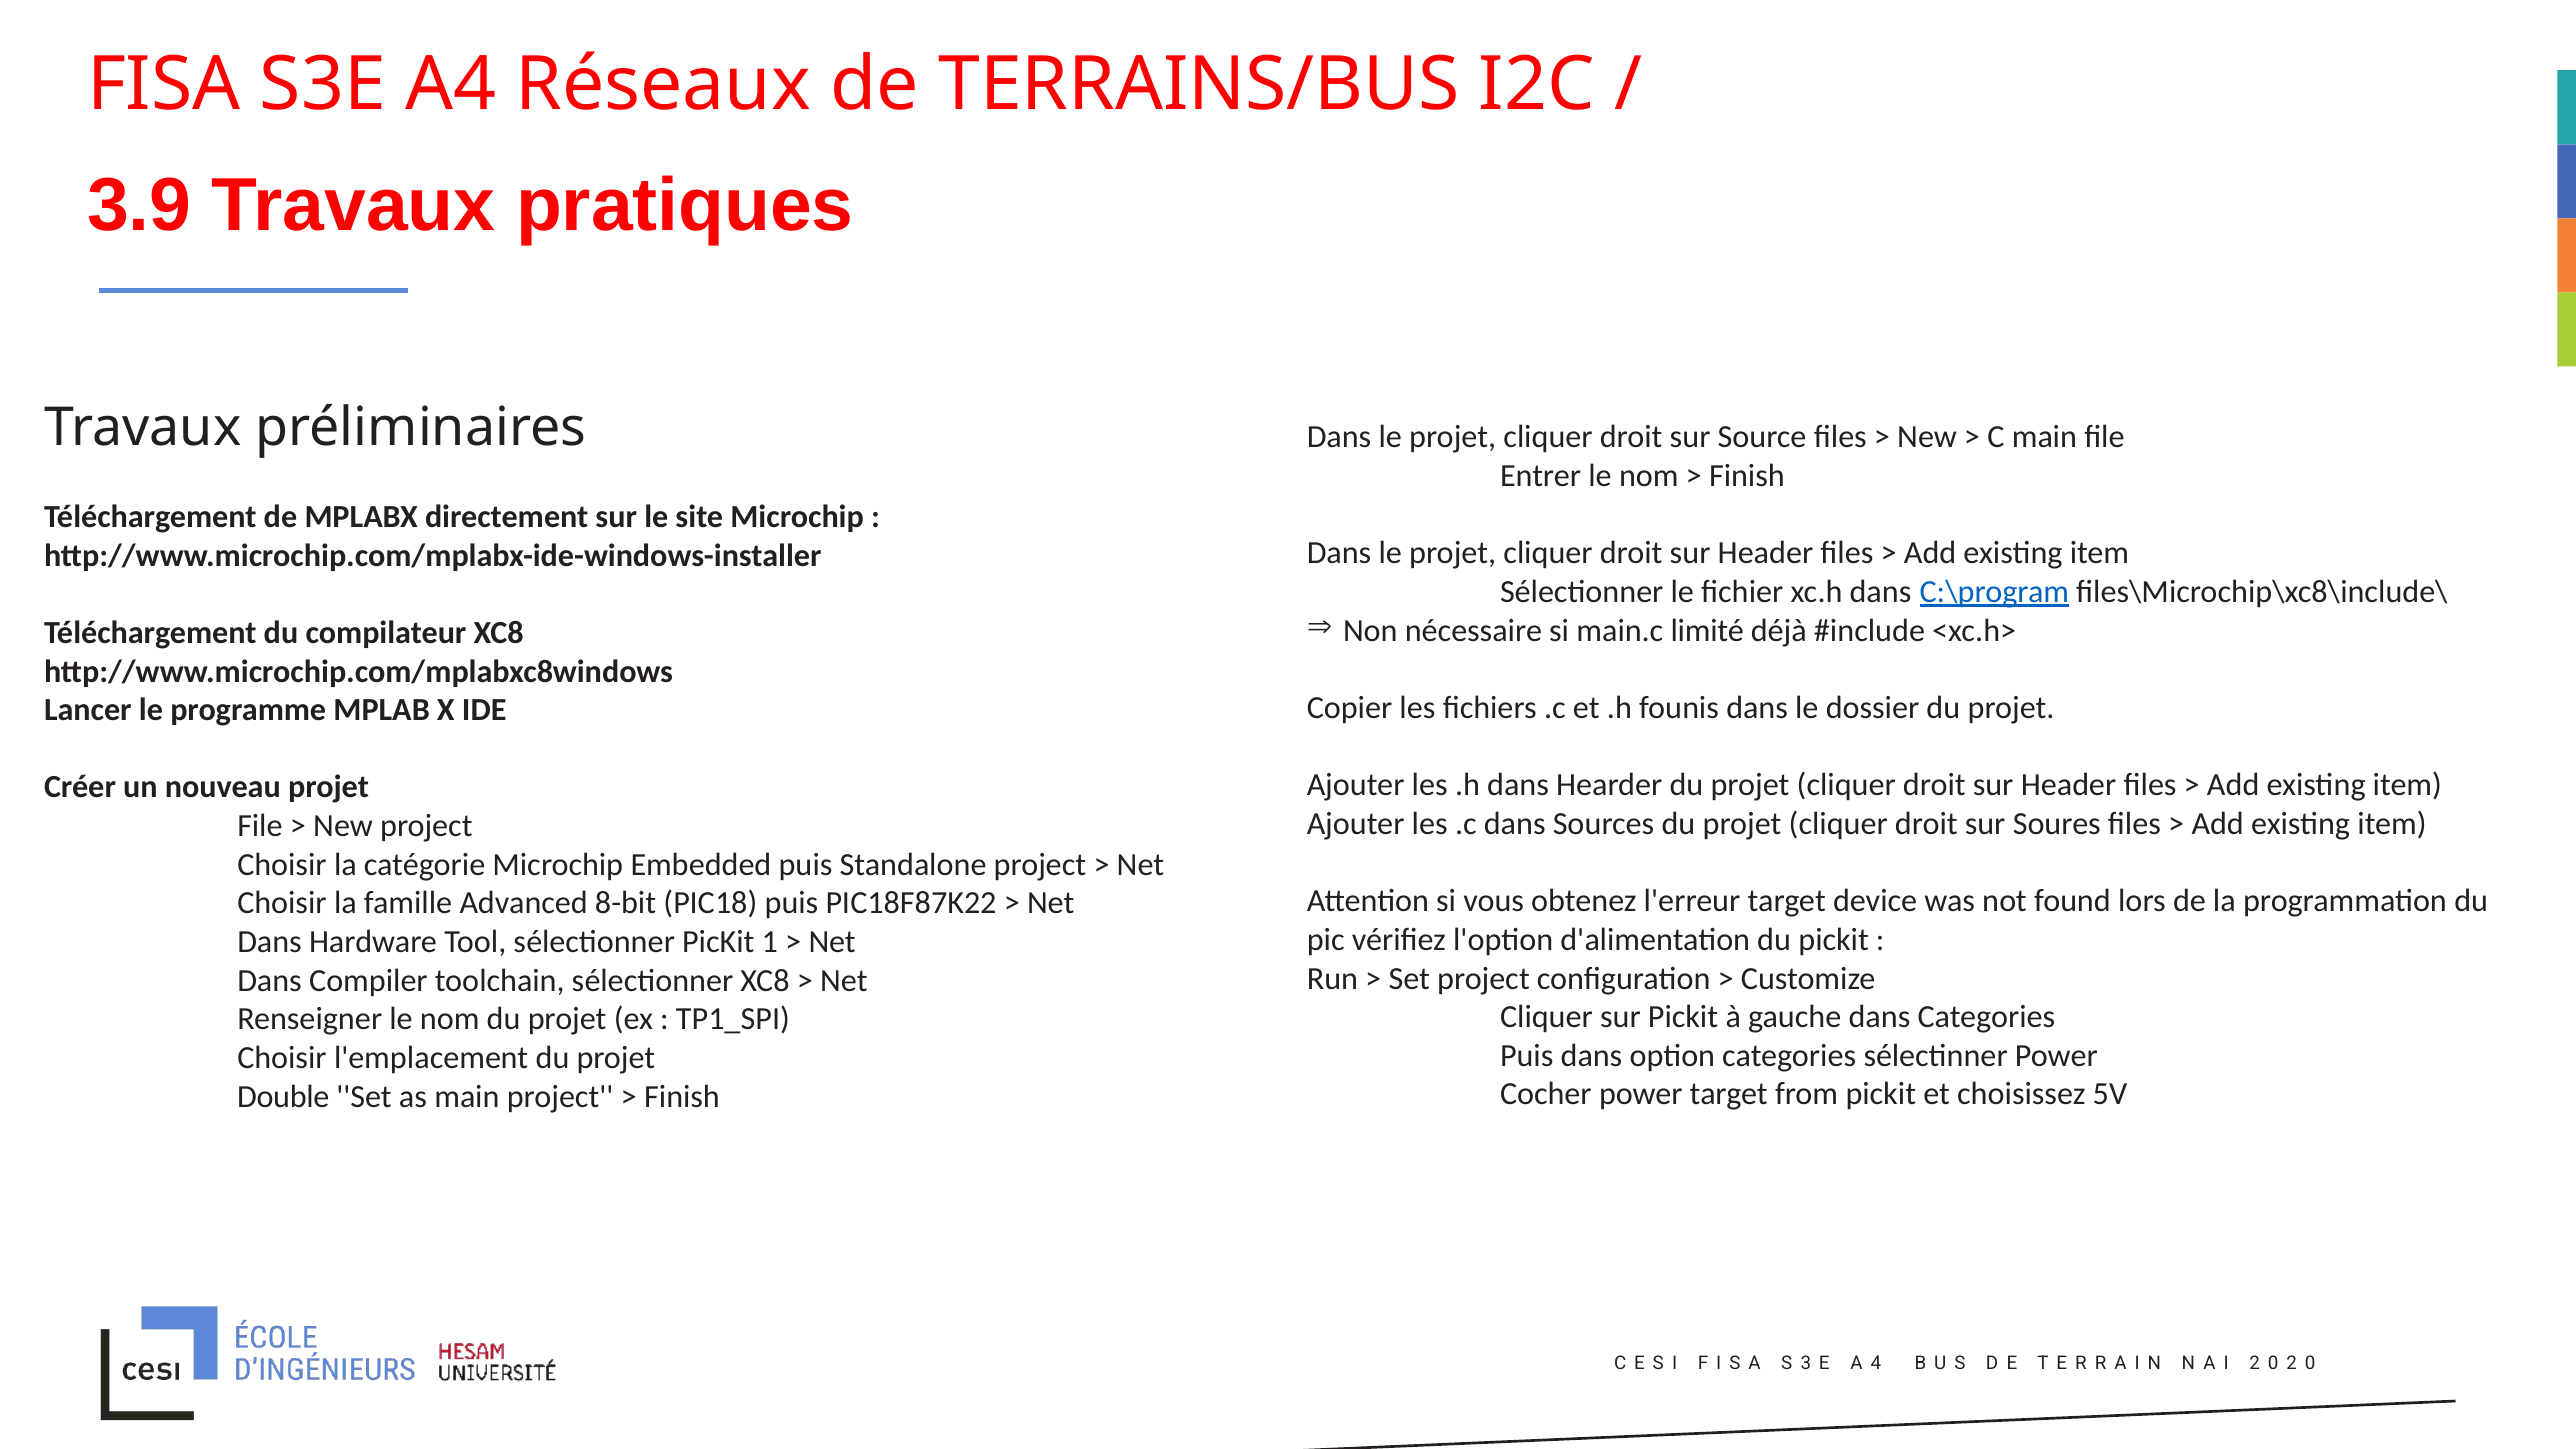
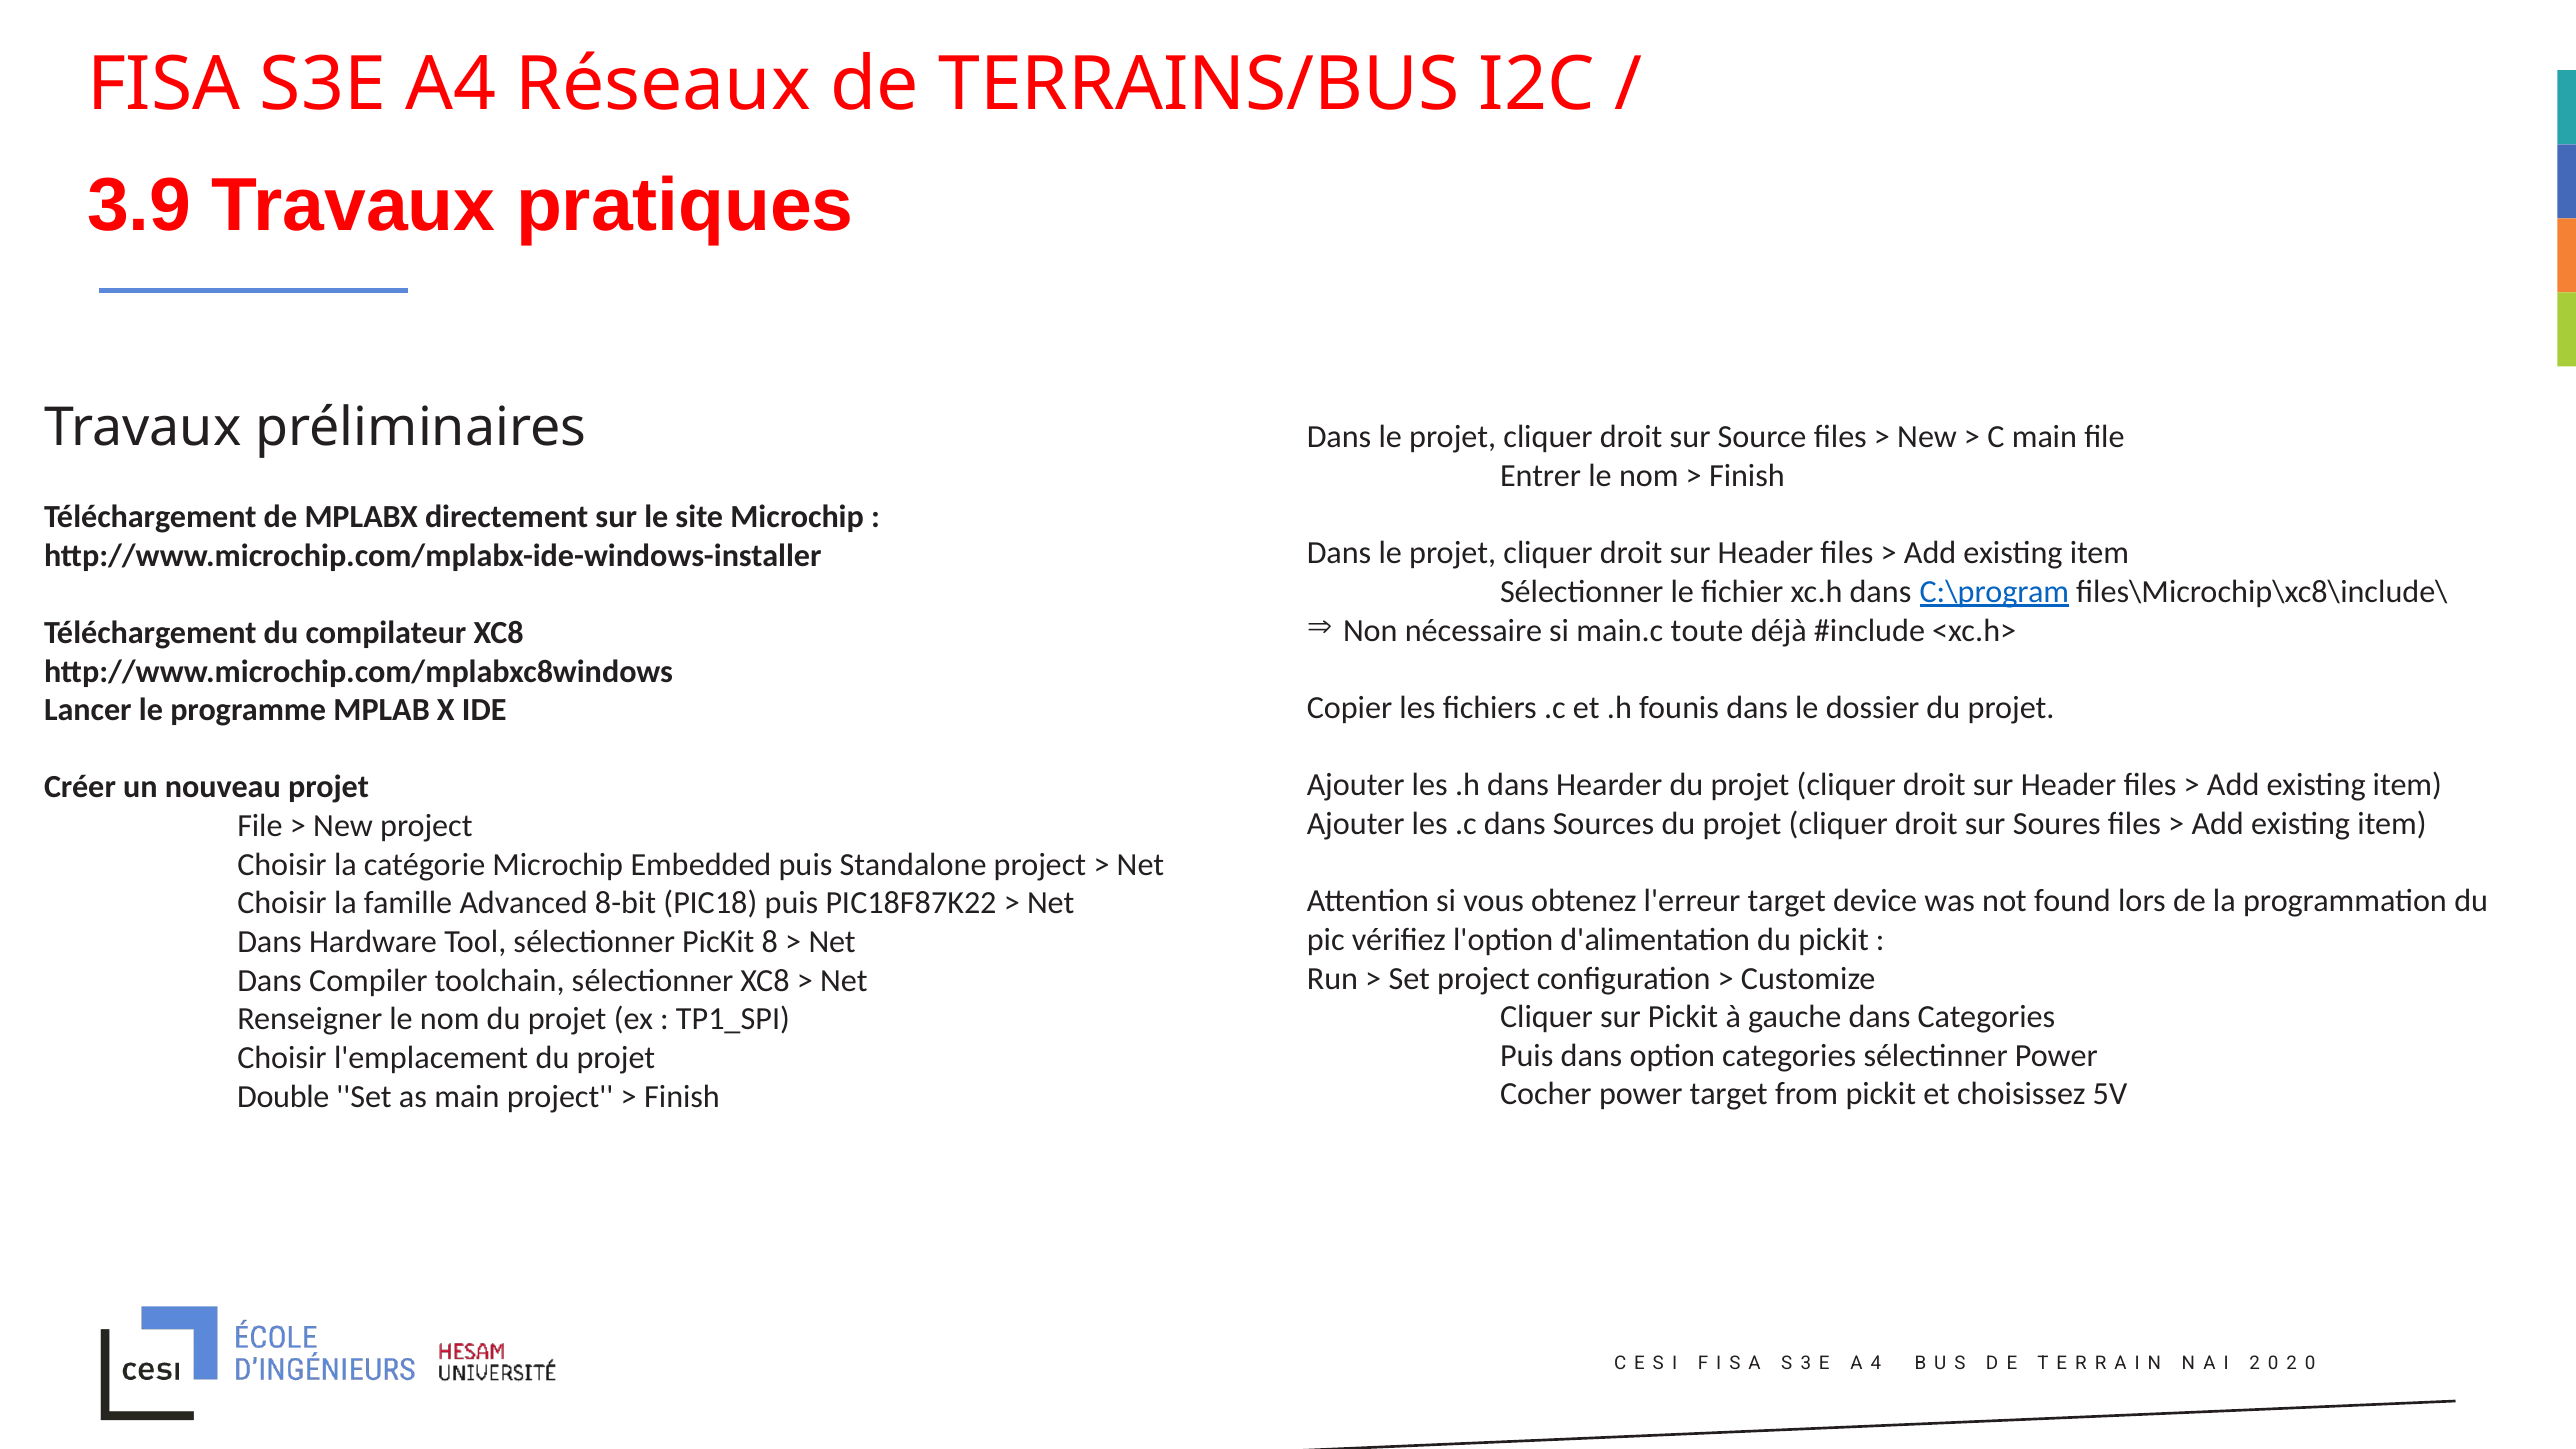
limité: limité -> toute
1: 1 -> 8
